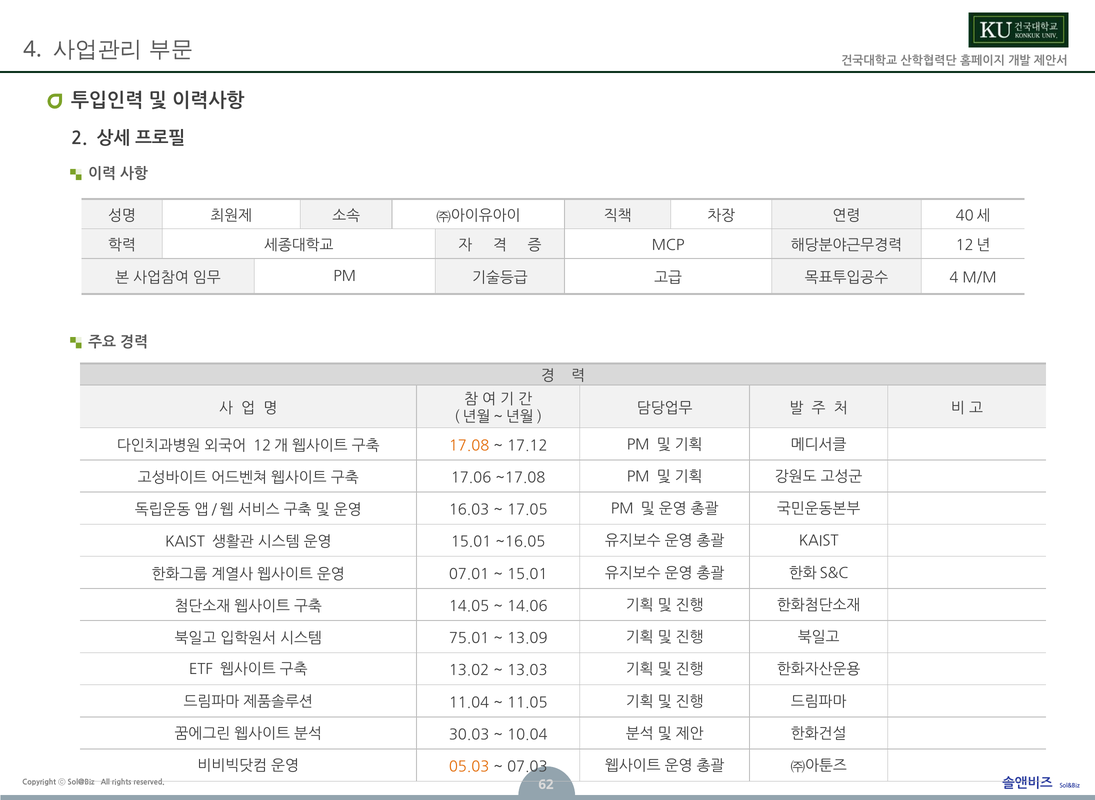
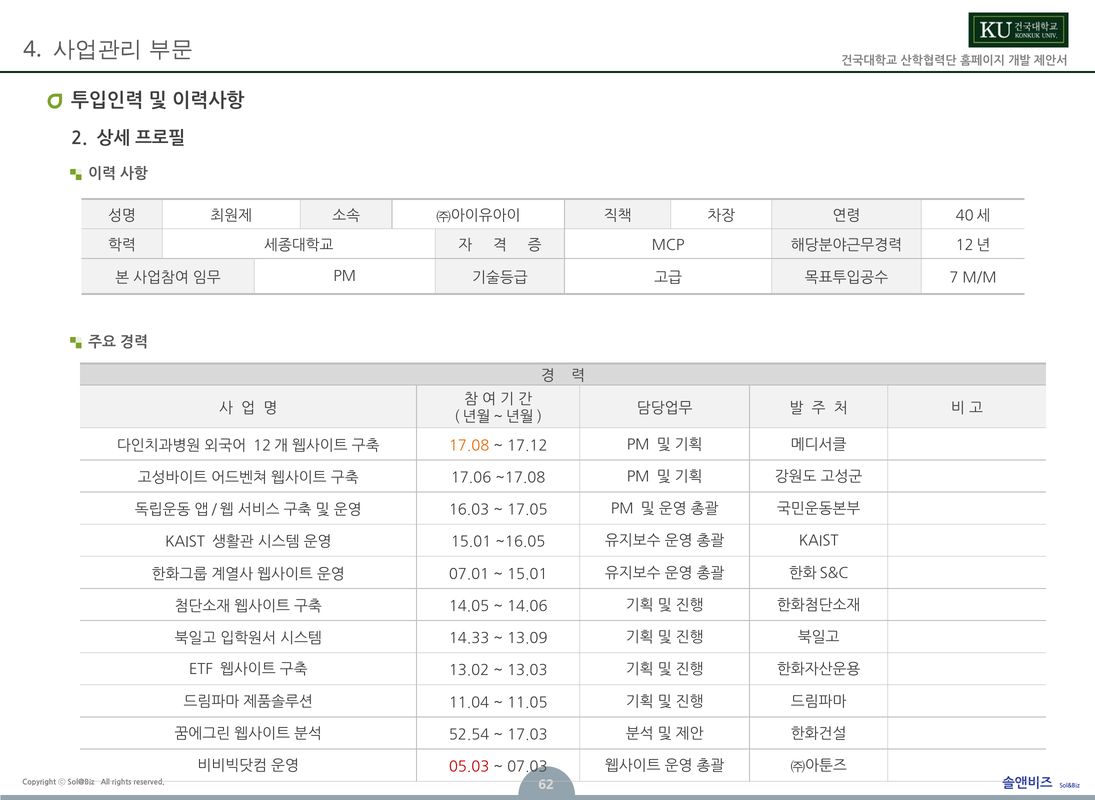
4 at (954, 278): 4 -> 7
75.01: 75.01 -> 14.33
30.03: 30.03 -> 52.54
10.04: 10.04 -> 17.03
05.03 colour: orange -> red
